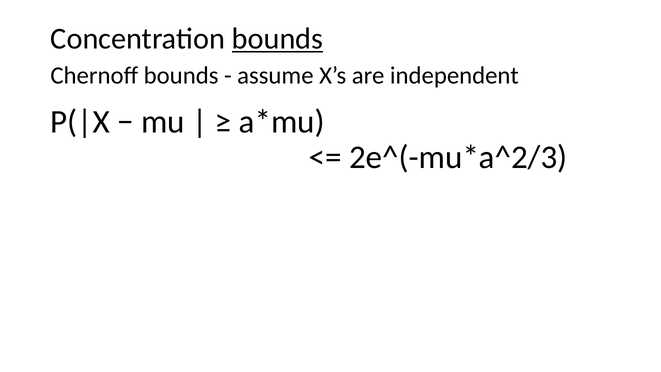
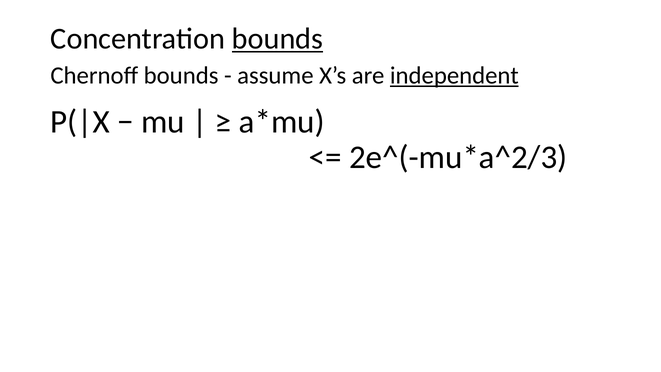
independent underline: none -> present
